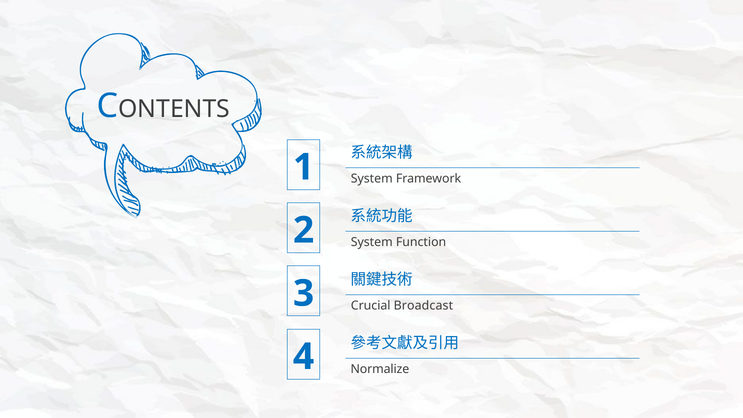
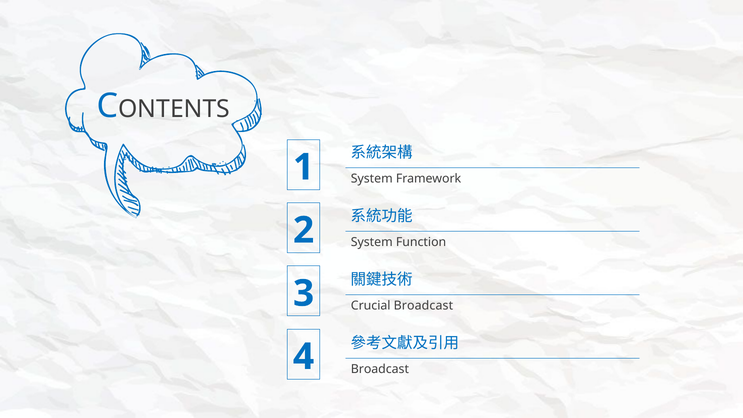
Normalize at (380, 369): Normalize -> Broadcast
